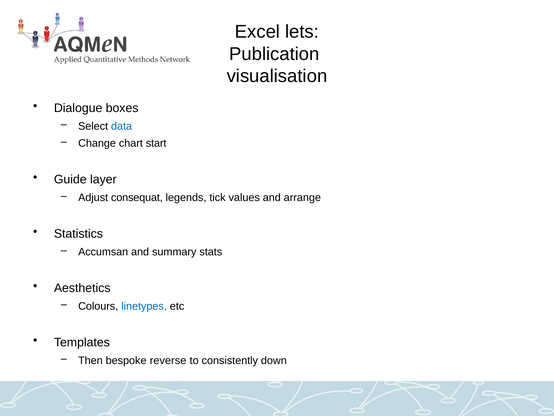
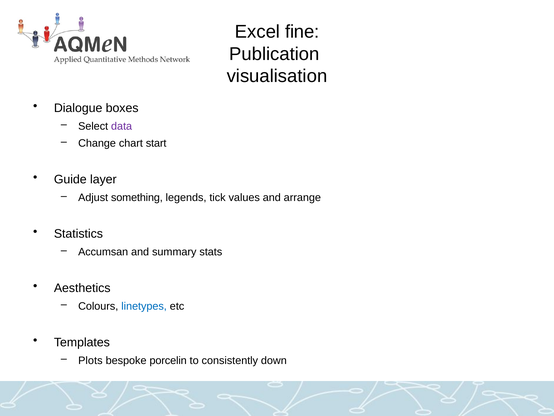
lets: lets -> fine
data colour: blue -> purple
consequat: consequat -> something
Then: Then -> Plots
reverse: reverse -> porcelin
